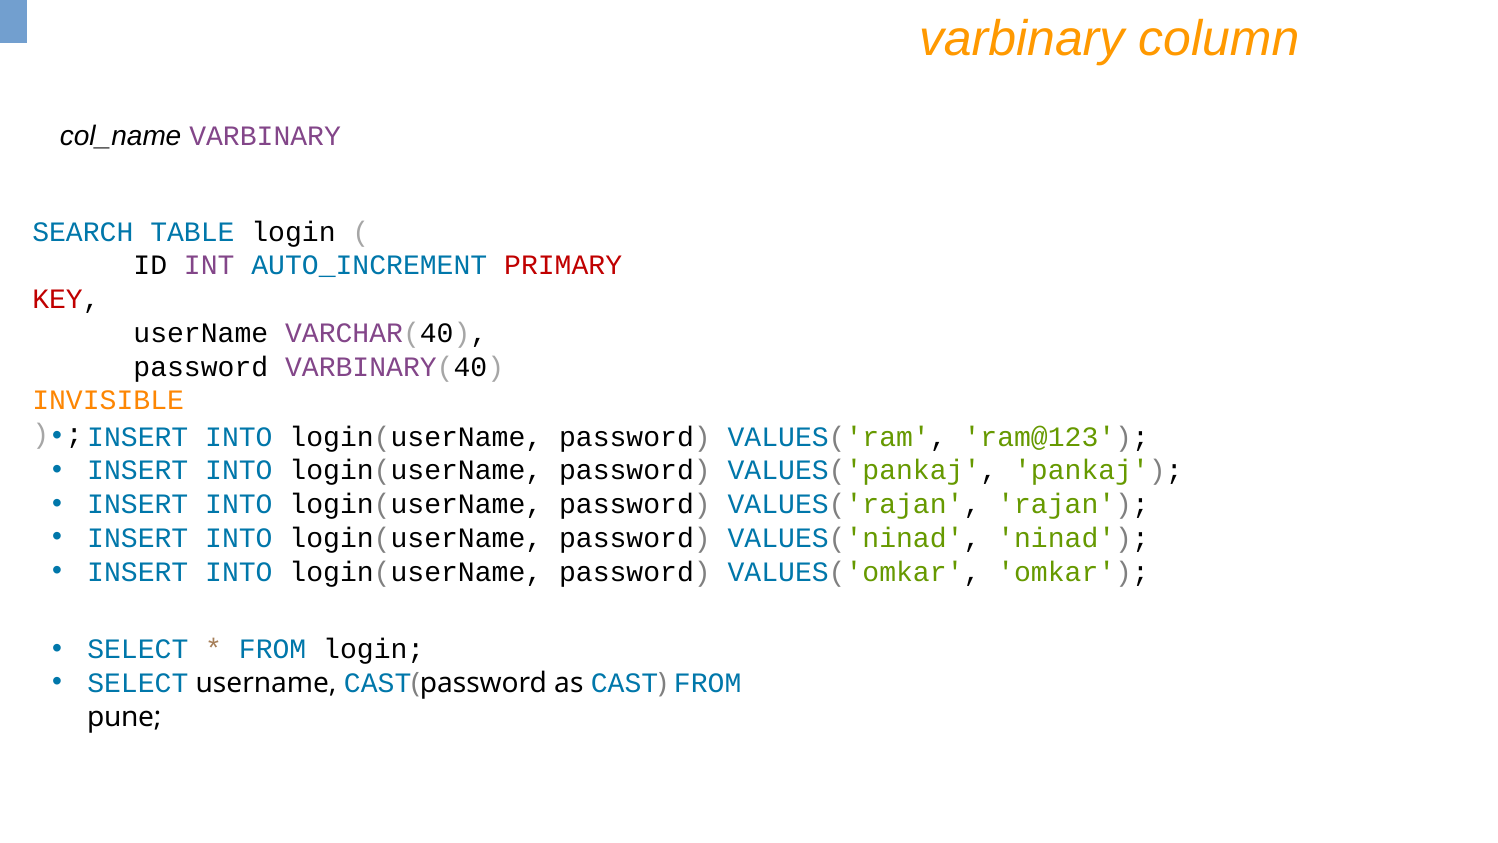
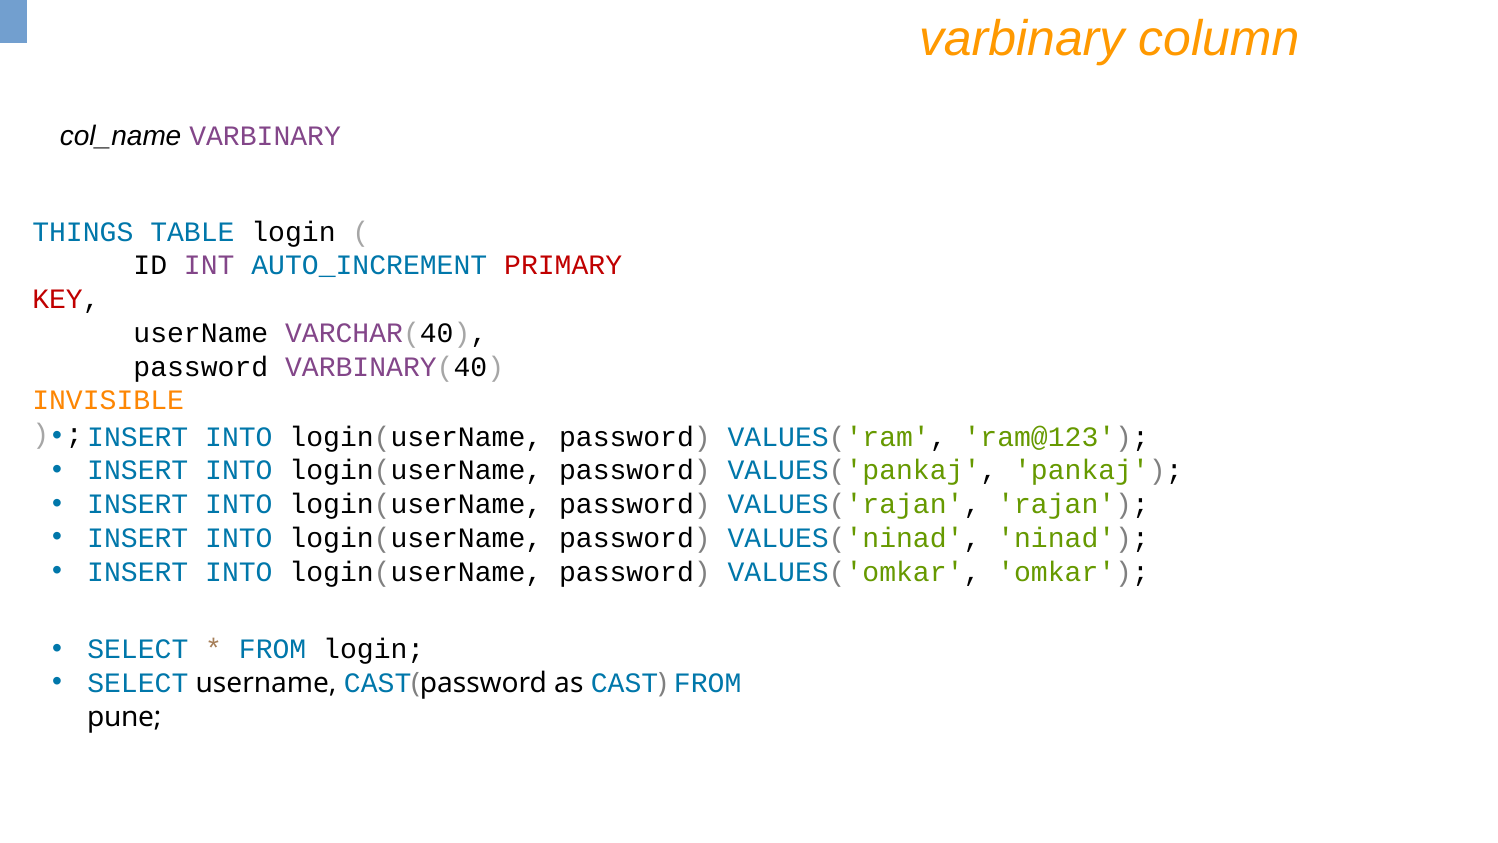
SEARCH: SEARCH -> THINGS
